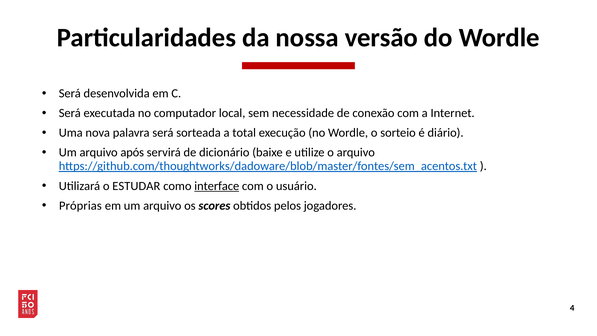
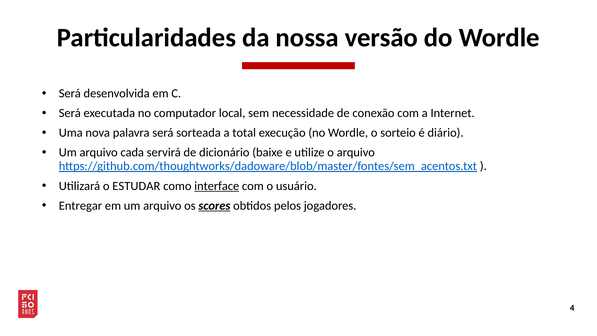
após: após -> cada
Próprias: Próprias -> Entregar
scores underline: none -> present
